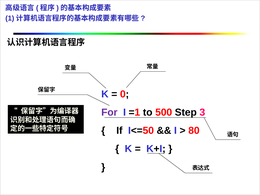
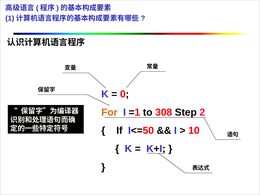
For colour: purple -> orange
500: 500 -> 308
3: 3 -> 2
80: 80 -> 10
